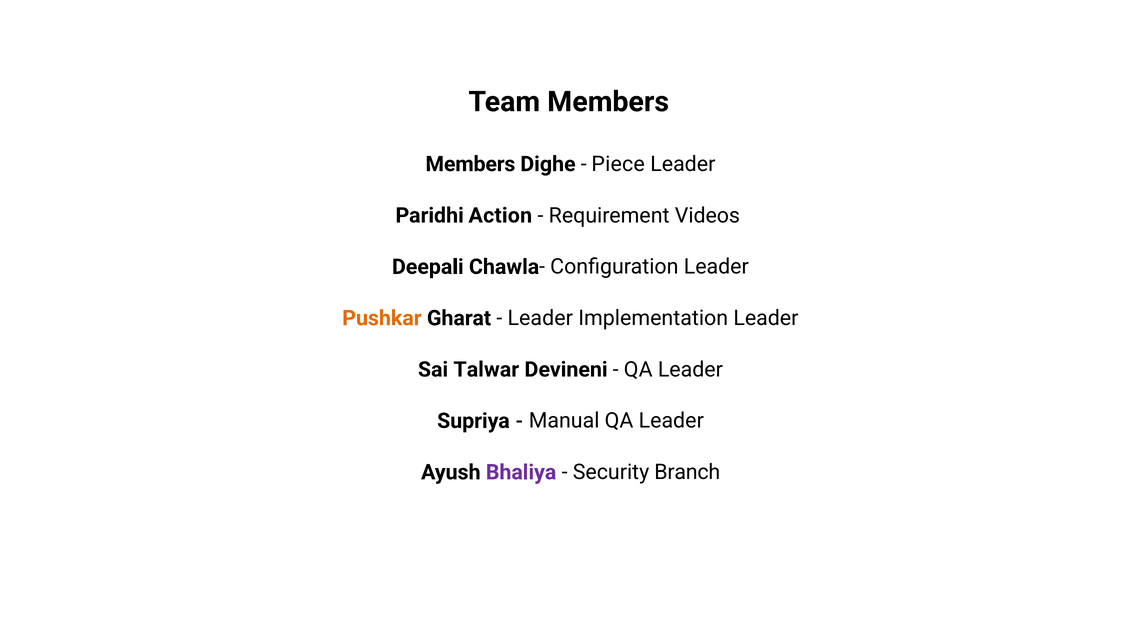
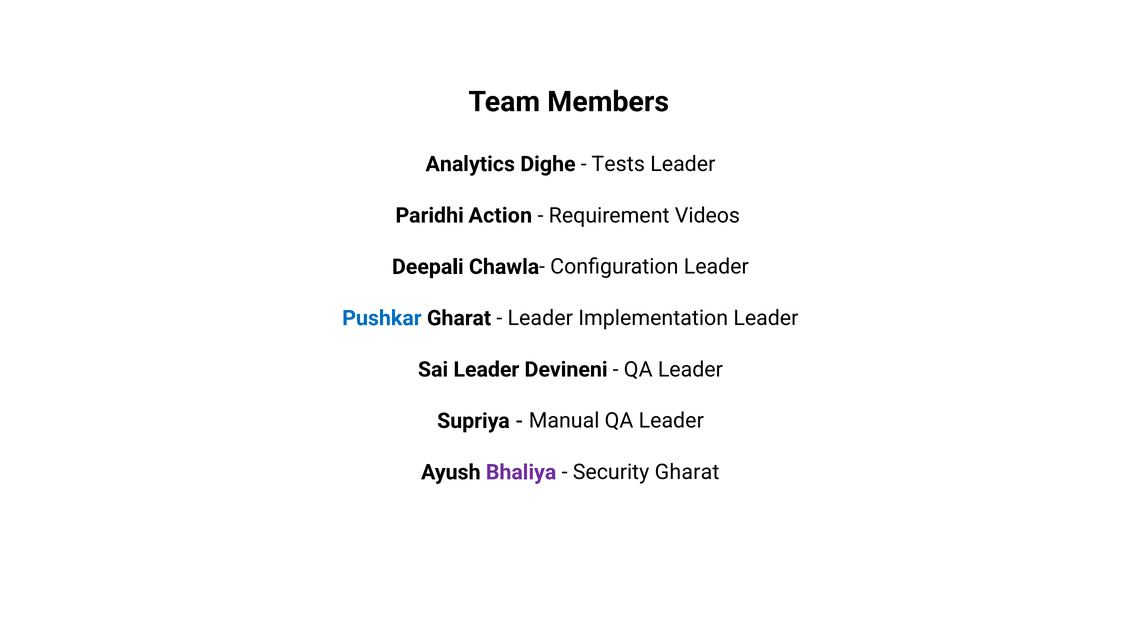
Members at (470, 164): Members -> Analytics
Piece: Piece -> Tests
Pushkar colour: orange -> blue
Sai Talwar: Talwar -> Leader
Security Branch: Branch -> Gharat
